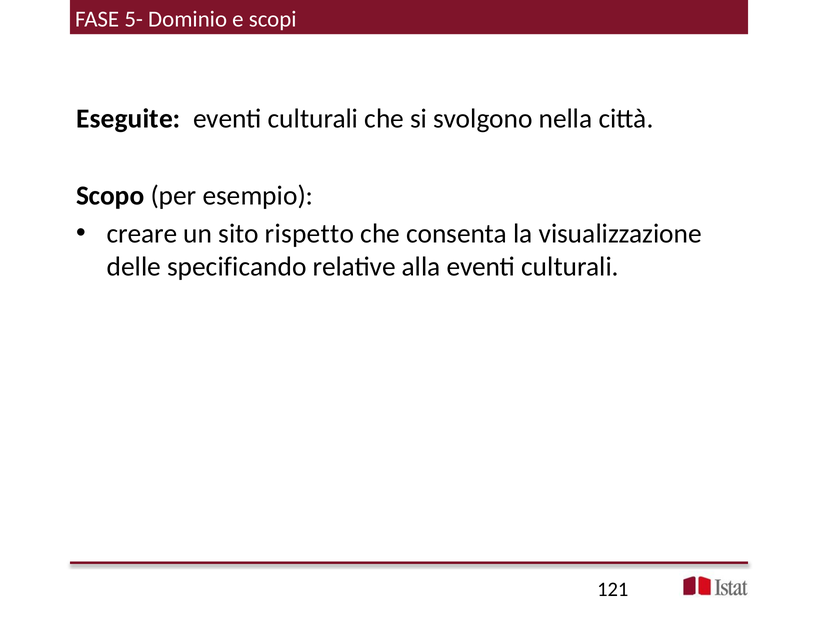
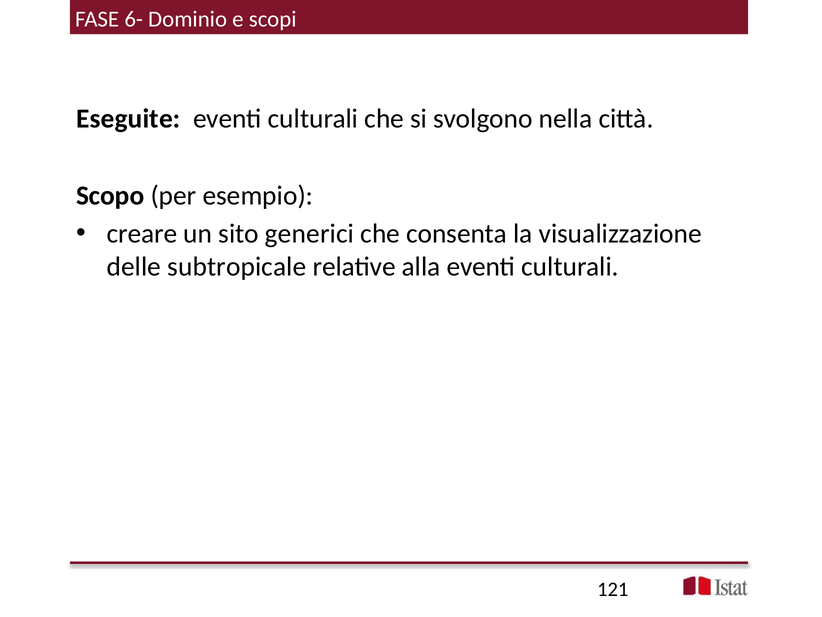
5-: 5- -> 6-
rispetto: rispetto -> generici
specificando: specificando -> subtropicale
